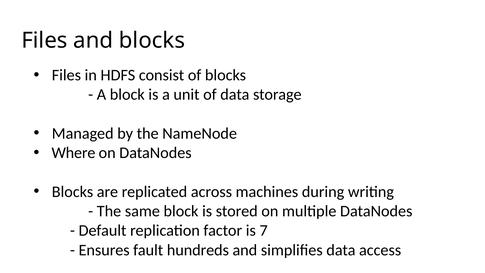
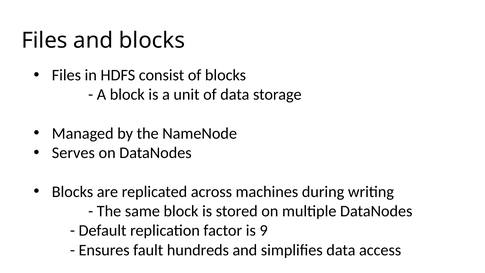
Where: Where -> Serves
7: 7 -> 9
